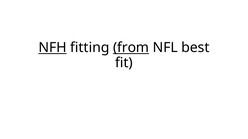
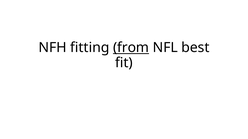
NFH underline: present -> none
